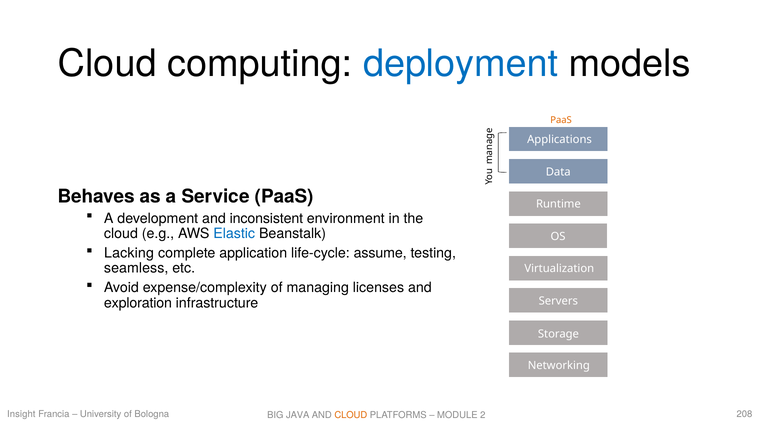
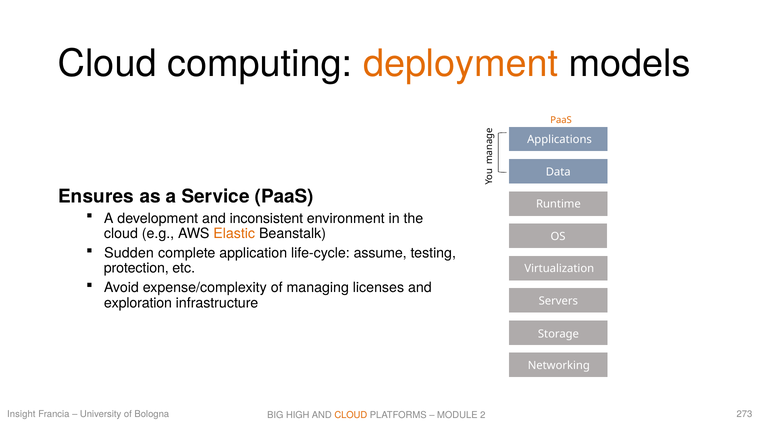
deployment colour: blue -> orange
Behaves: Behaves -> Ensures
Elastic colour: blue -> orange
Lacking: Lacking -> Sudden
seamless: seamless -> protection
208: 208 -> 273
JAVA: JAVA -> HIGH
